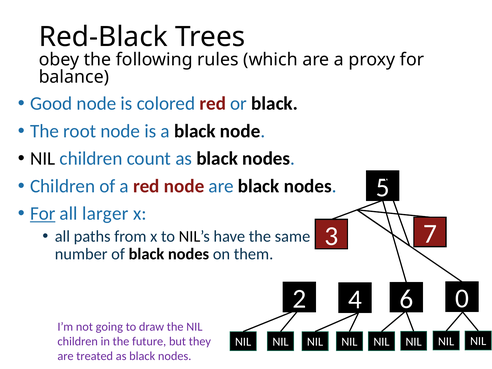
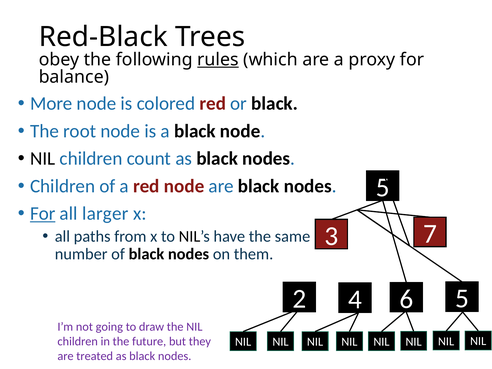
rules underline: none -> present
Good: Good -> More
2 0: 0 -> 5
